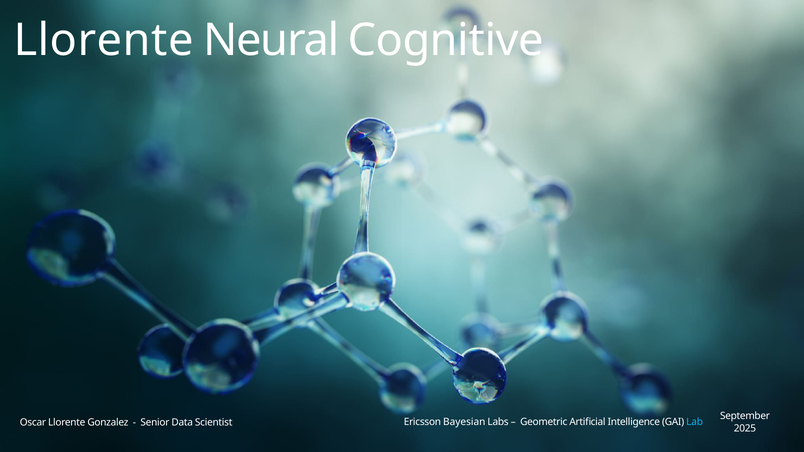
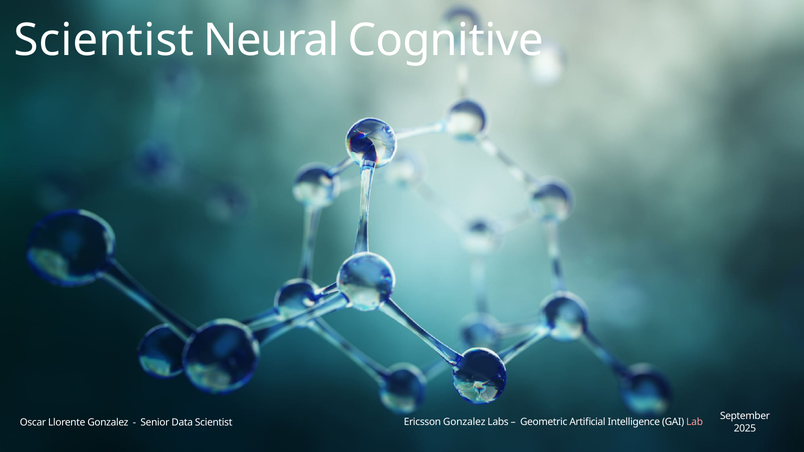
Llorente at (104, 40): Llorente -> Scientist
Ericsson Bayesian: Bayesian -> Gonzalez
Lab colour: light blue -> pink
